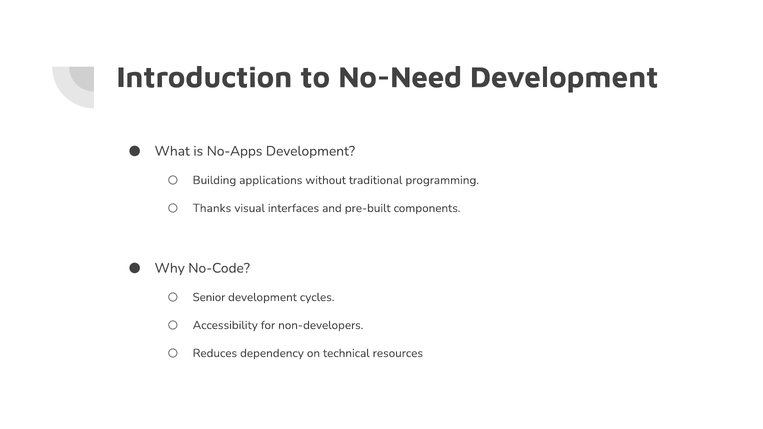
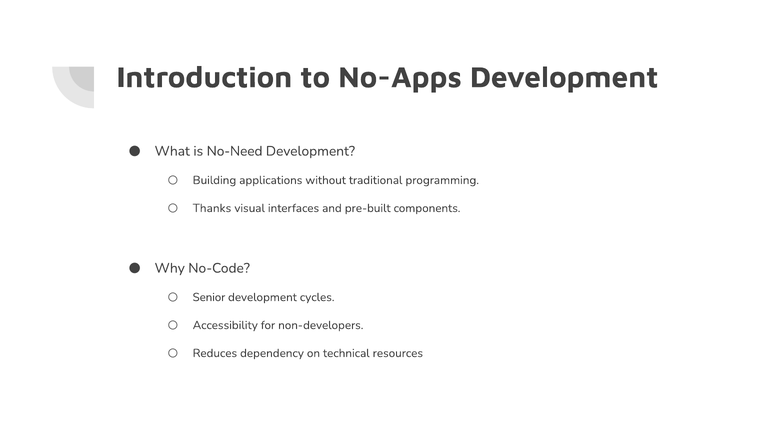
No-Need: No-Need -> No-Apps
No-Apps: No-Apps -> No-Need
